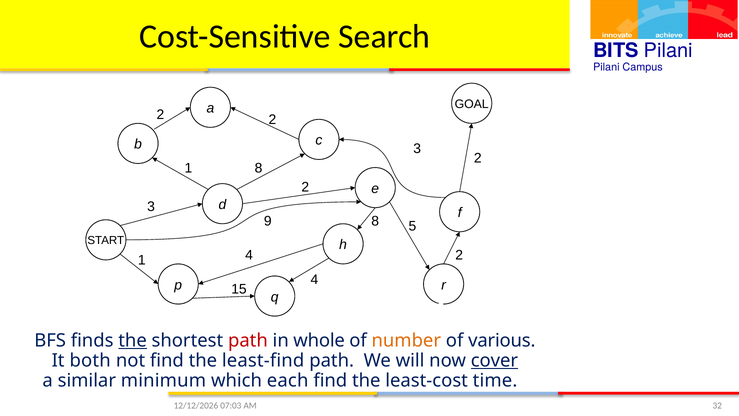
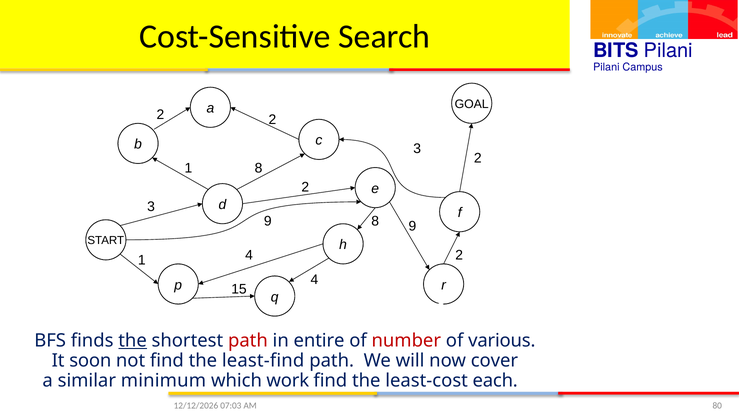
9 5: 5 -> 9
whole: whole -> entire
number colour: orange -> red
both: both -> soon
cover underline: present -> none
each: each -> work
time: time -> each
32: 32 -> 80
